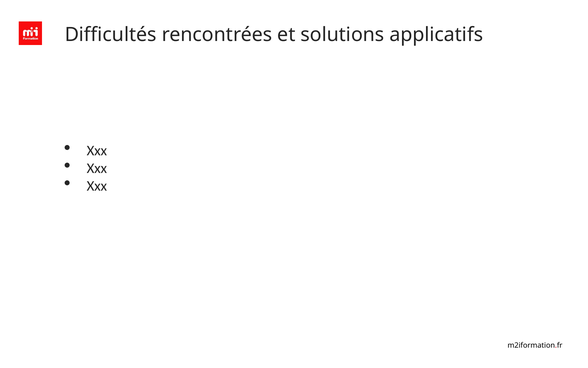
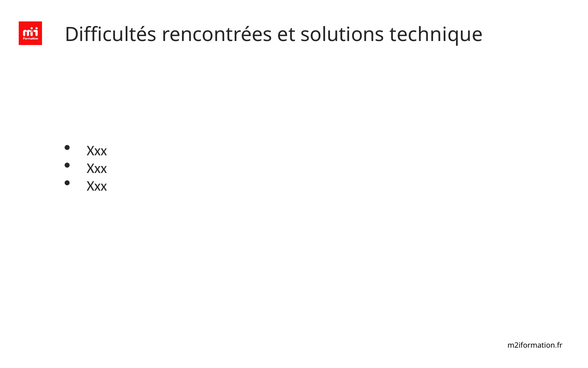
applicatifs: applicatifs -> technique
